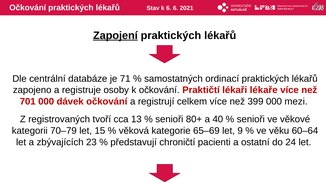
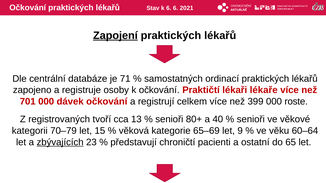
mezi: mezi -> roste
zbývajících underline: none -> present
24: 24 -> 65
